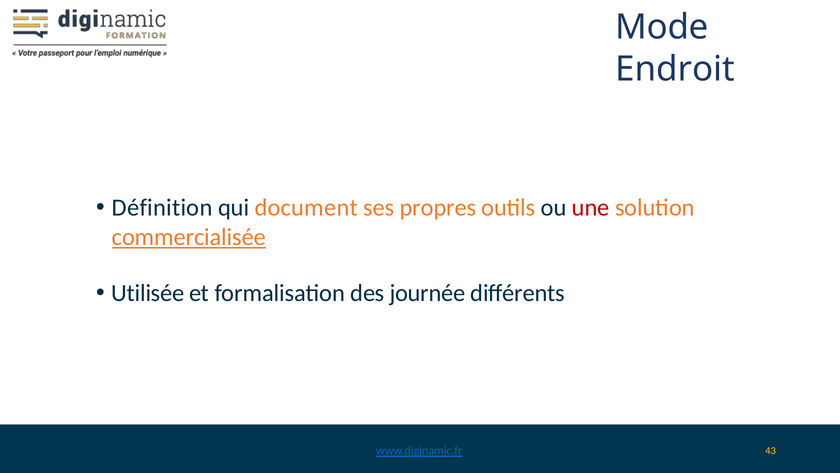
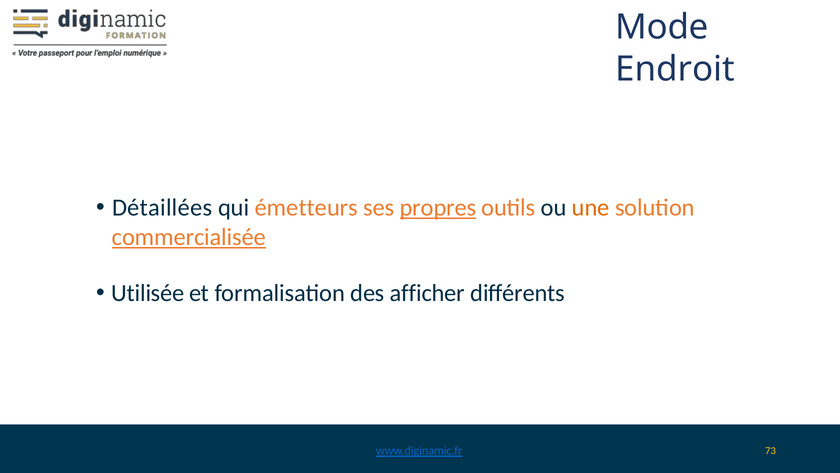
Définition: Définition -> Détaillées
document: document -> émetteurs
propres underline: none -> present
une colour: red -> orange
journée: journée -> afficher
43: 43 -> 73
